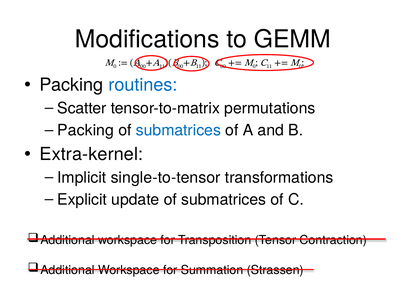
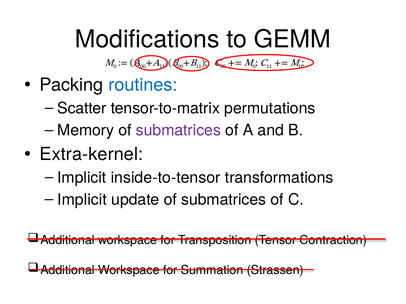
Packing at (86, 131): Packing -> Memory
submatrices at (178, 131) colour: blue -> purple
single-to-tensor: single-to-tensor -> inside-to-tensor
Explicit at (82, 200): Explicit -> Implicit
